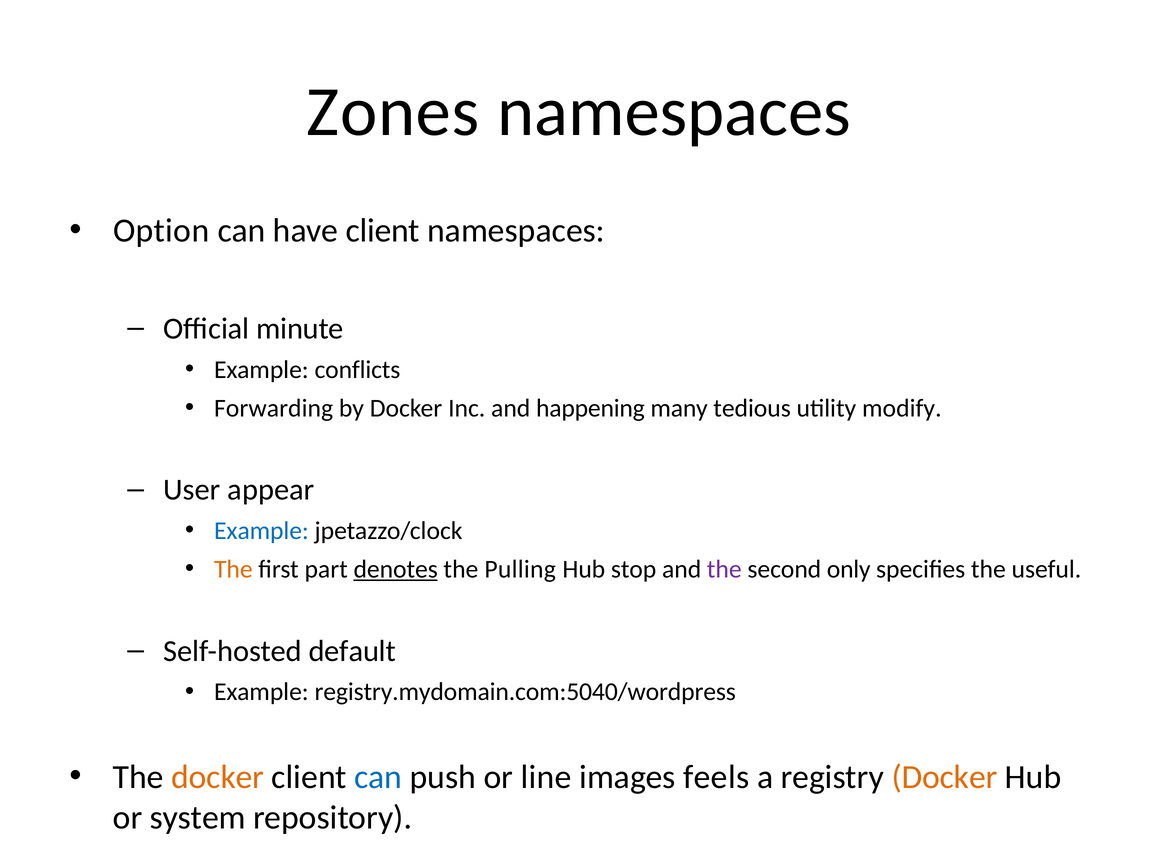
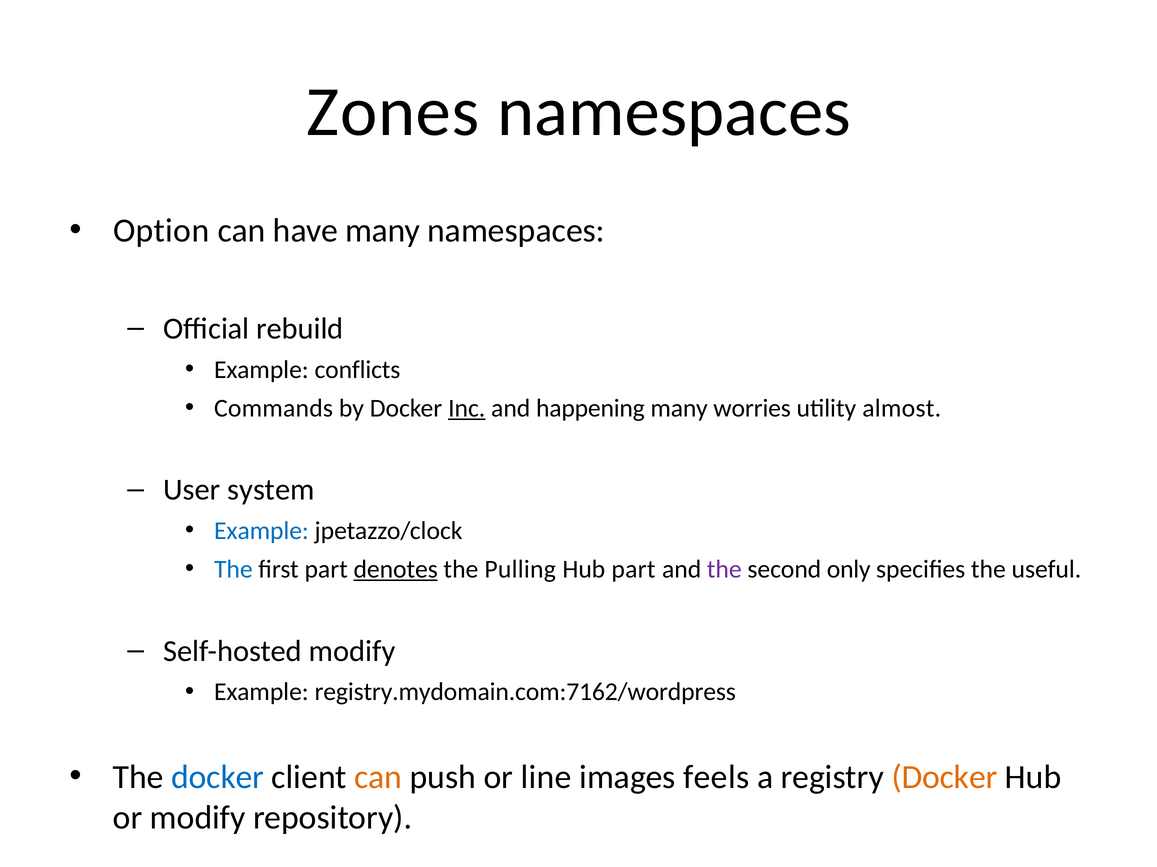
have client: client -> many
minute: minute -> rebuild
Forwarding: Forwarding -> Commands
Inc underline: none -> present
tedious: tedious -> worries
modify: modify -> almost
appear: appear -> system
The at (233, 570) colour: orange -> blue
Hub stop: stop -> part
Self-hosted default: default -> modify
registry.mydomain.com:5040/wordpress: registry.mydomain.com:5040/wordpress -> registry.mydomain.com:7162/wordpress
docker at (218, 778) colour: orange -> blue
can at (378, 778) colour: blue -> orange
or system: system -> modify
